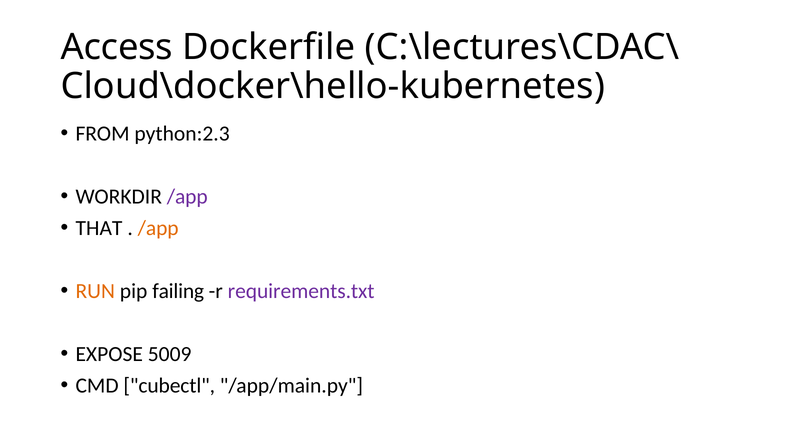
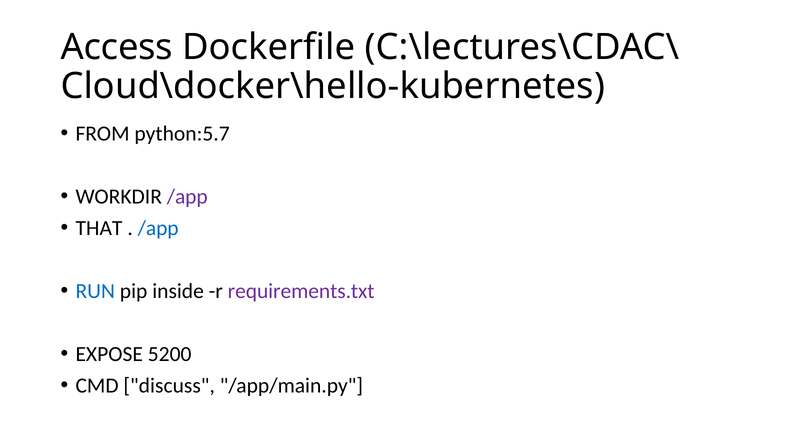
python:2.3: python:2.3 -> python:5.7
/app at (158, 228) colour: orange -> blue
RUN colour: orange -> blue
failing: failing -> inside
5009: 5009 -> 5200
cubectl: cubectl -> discuss
